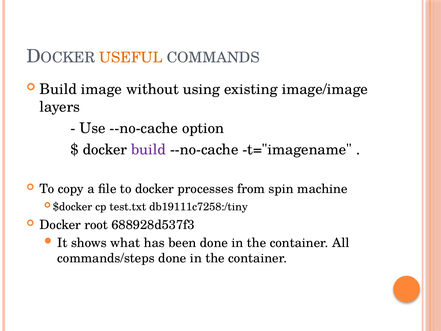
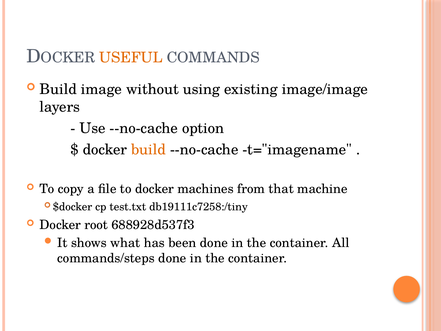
build at (149, 149) colour: purple -> orange
processes: processes -> machines
spin: spin -> that
